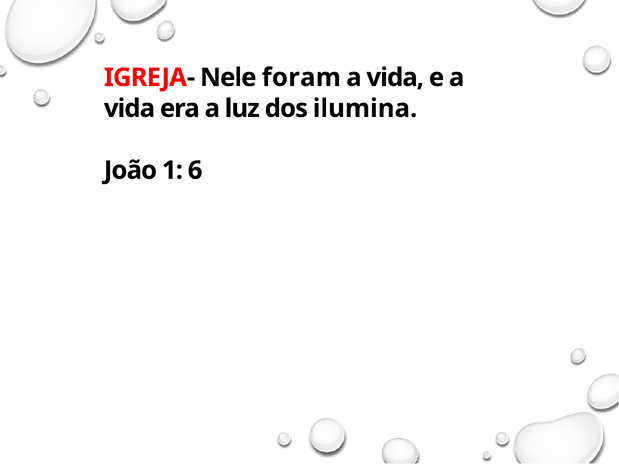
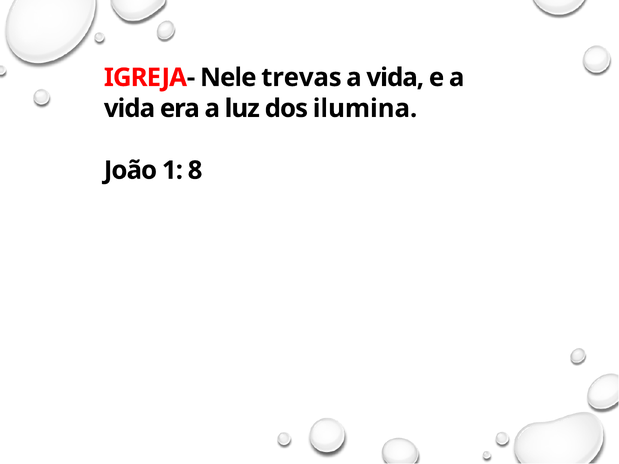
foram: foram -> trevas
6: 6 -> 8
